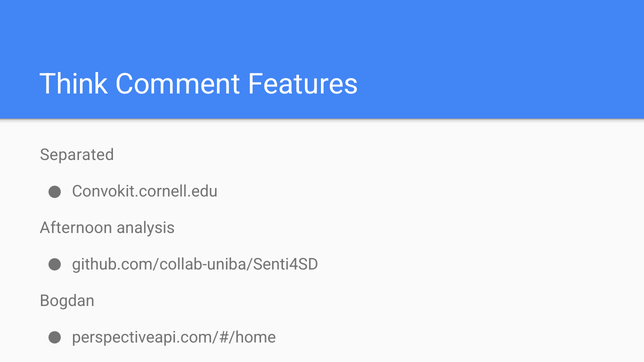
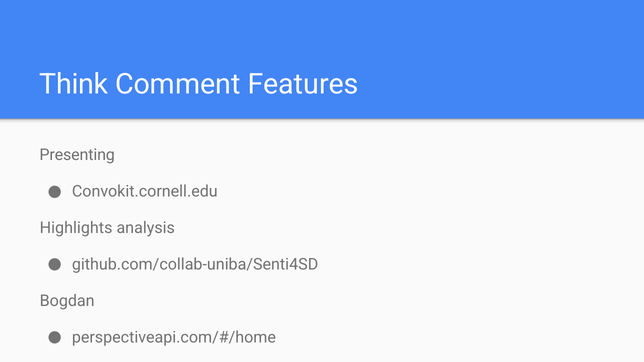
Separated: Separated -> Presenting
Afternoon: Afternoon -> Highlights
